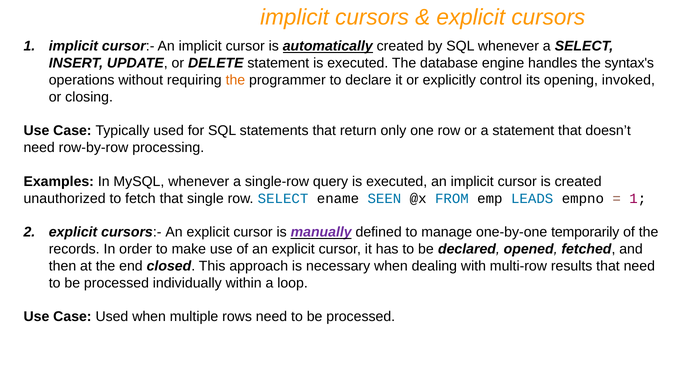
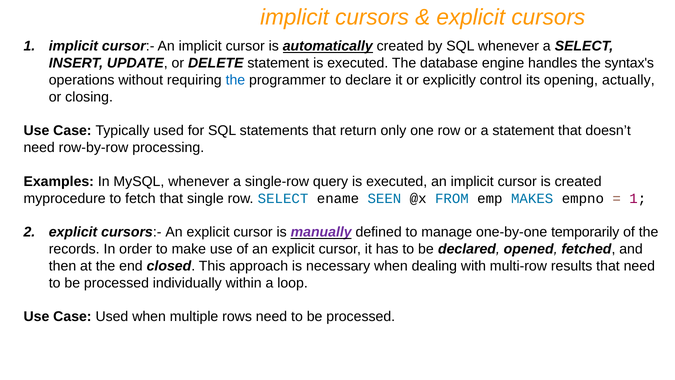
the at (235, 80) colour: orange -> blue
invoked: invoked -> actually
unauthorized: unauthorized -> myprocedure
LEADS: LEADS -> MAKES
